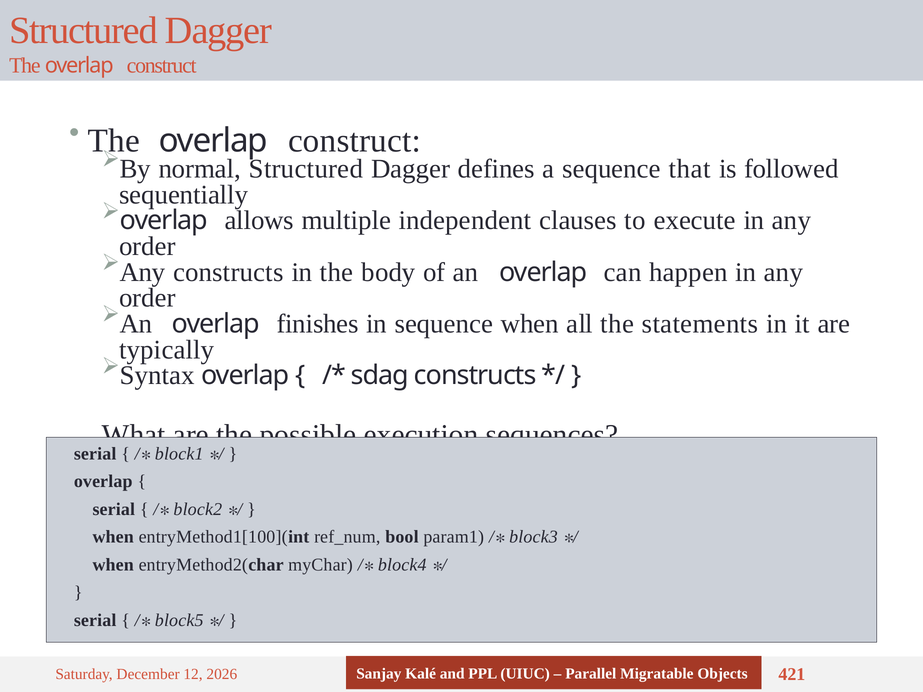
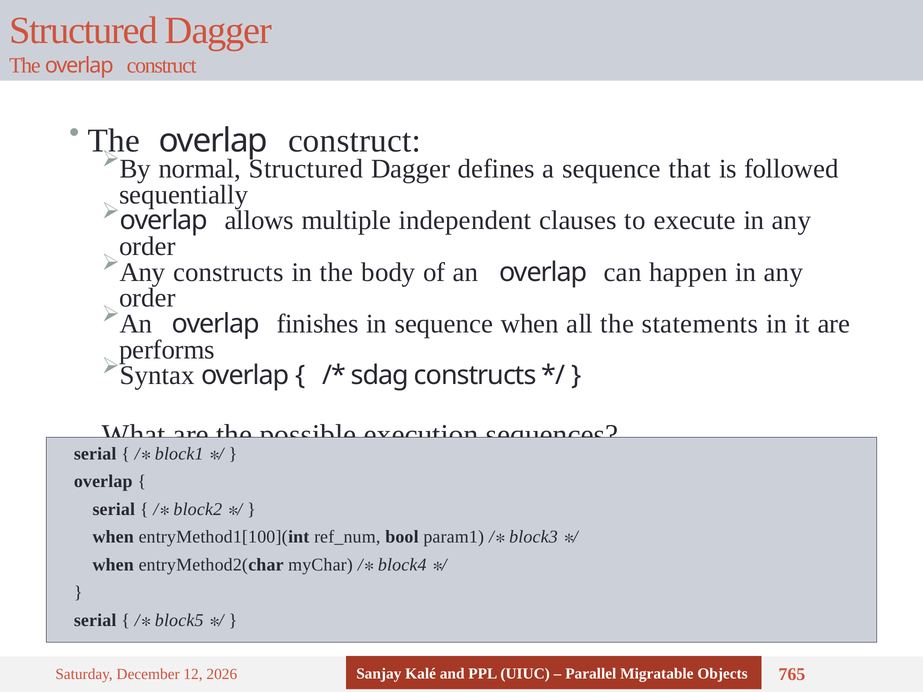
typically: typically -> performs
421: 421 -> 765
